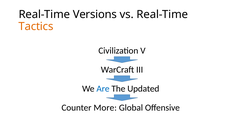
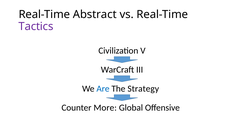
Versions: Versions -> Abstract
Tactics colour: orange -> purple
Updated: Updated -> Strategy
